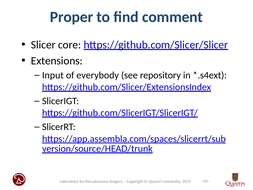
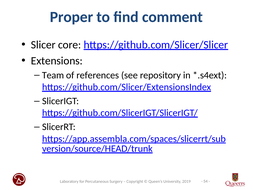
Input: Input -> Team
everybody: everybody -> references
